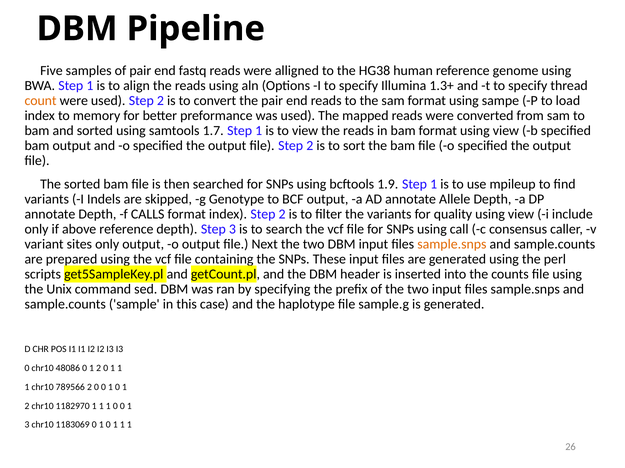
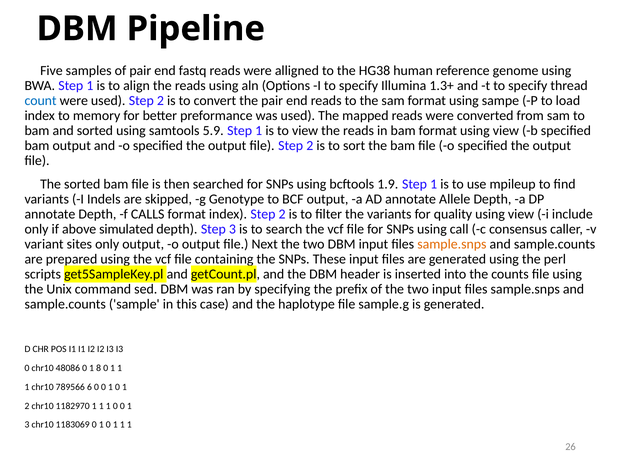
count colour: orange -> blue
1.7: 1.7 -> 5.9
above reference: reference -> simulated
48086 0 1 2: 2 -> 8
789566 2: 2 -> 6
